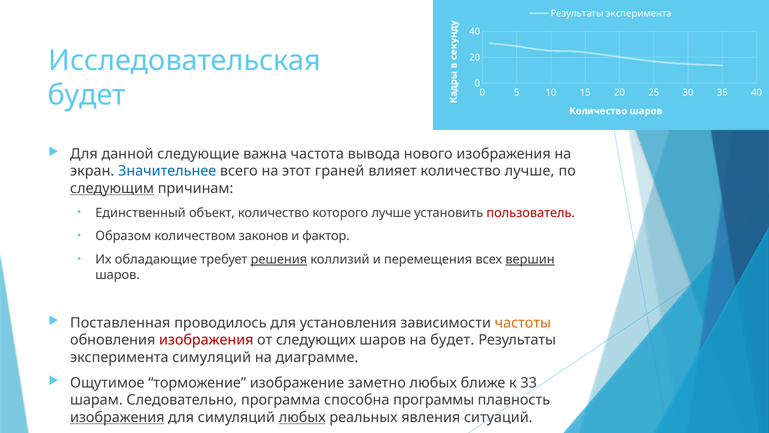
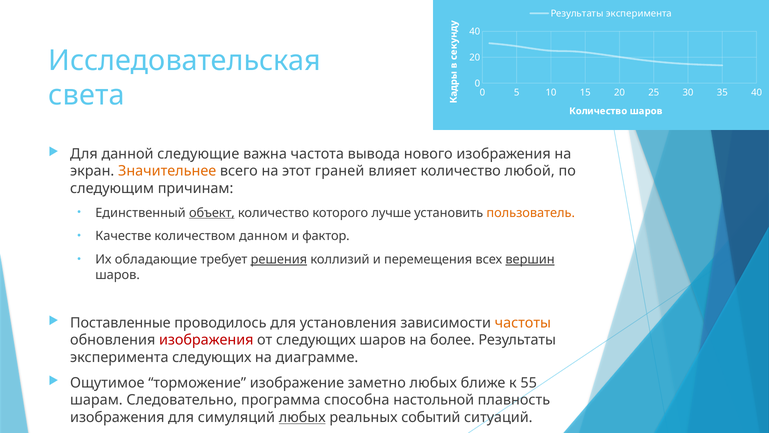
будет at (87, 95): будет -> света
Значительнее colour: blue -> orange
количество лучше: лучше -> любой
следующим underline: present -> none
объект underline: none -> present
пользователь colour: red -> orange
Образом: Образом -> Качестве
законов: законов -> данном
Поставленная: Поставленная -> Поставленные
на будет: будет -> более
эксперимента симуляций: симуляций -> следующих
33: 33 -> 55
программы: программы -> настольной
изображения at (117, 417) underline: present -> none
явления: явления -> событий
